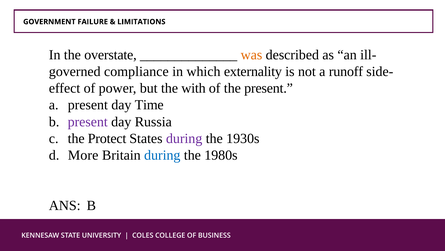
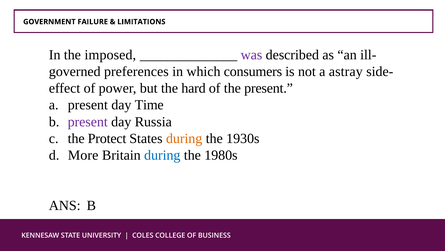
overstate: overstate -> imposed
was colour: orange -> purple
compliance: compliance -> preferences
externality: externality -> consumers
runoff: runoff -> astray
with: with -> hard
during at (184, 138) colour: purple -> orange
